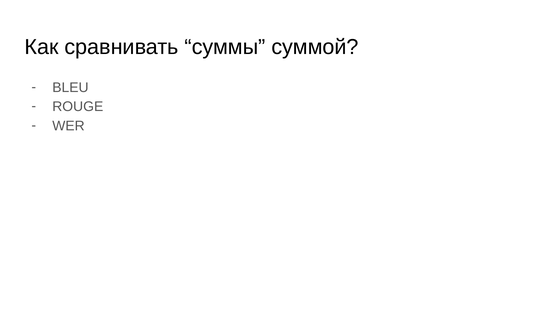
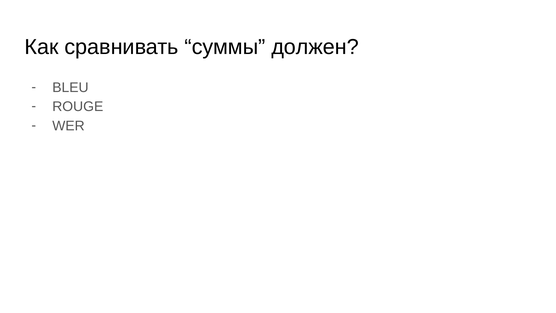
суммой: суммой -> должен
